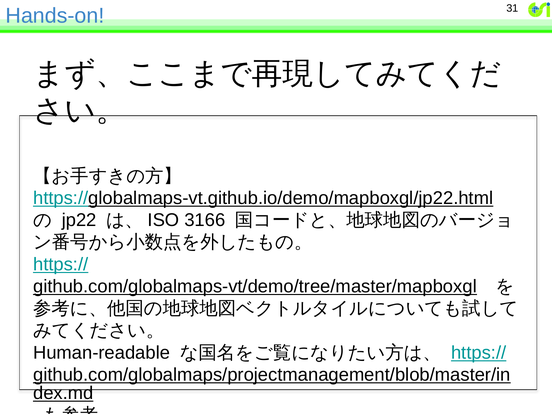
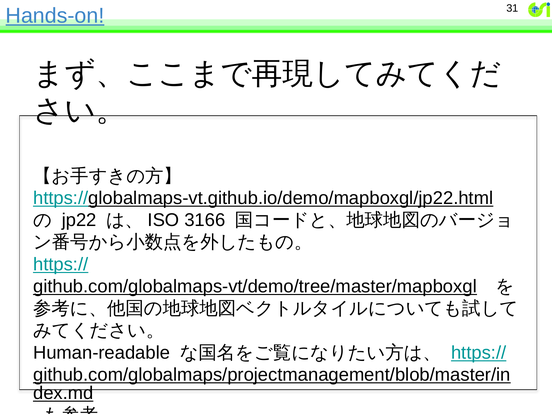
Hands-on underline: none -> present
